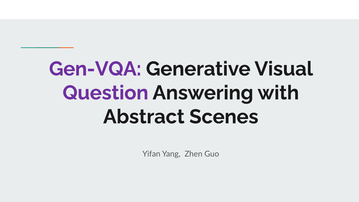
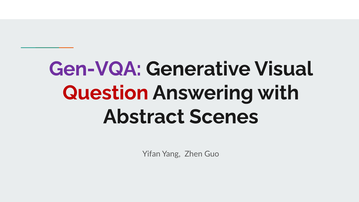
Question colour: purple -> red
